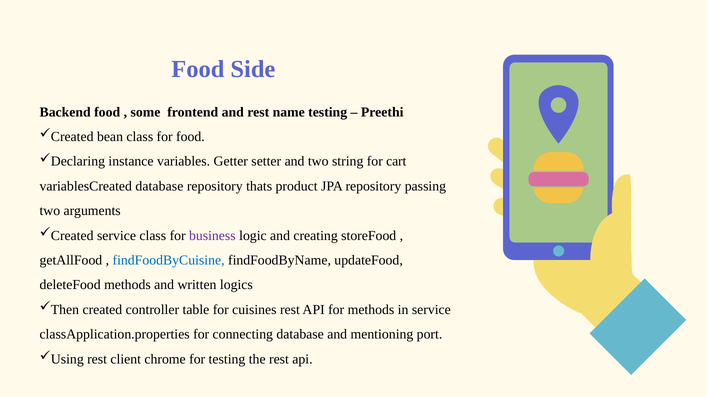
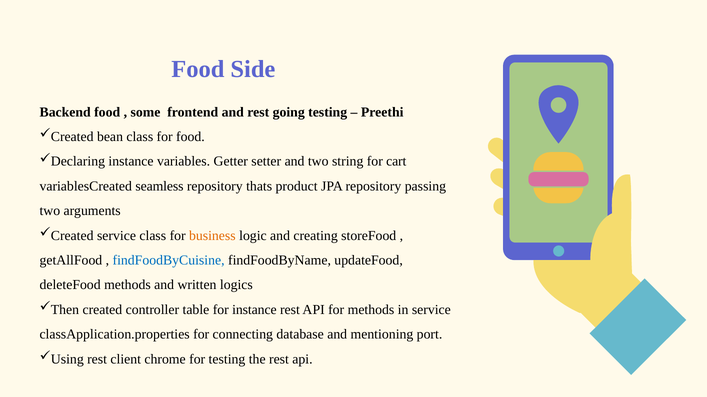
name: name -> going
variablesCreated database: database -> seamless
business colour: purple -> orange
for cuisines: cuisines -> instance
